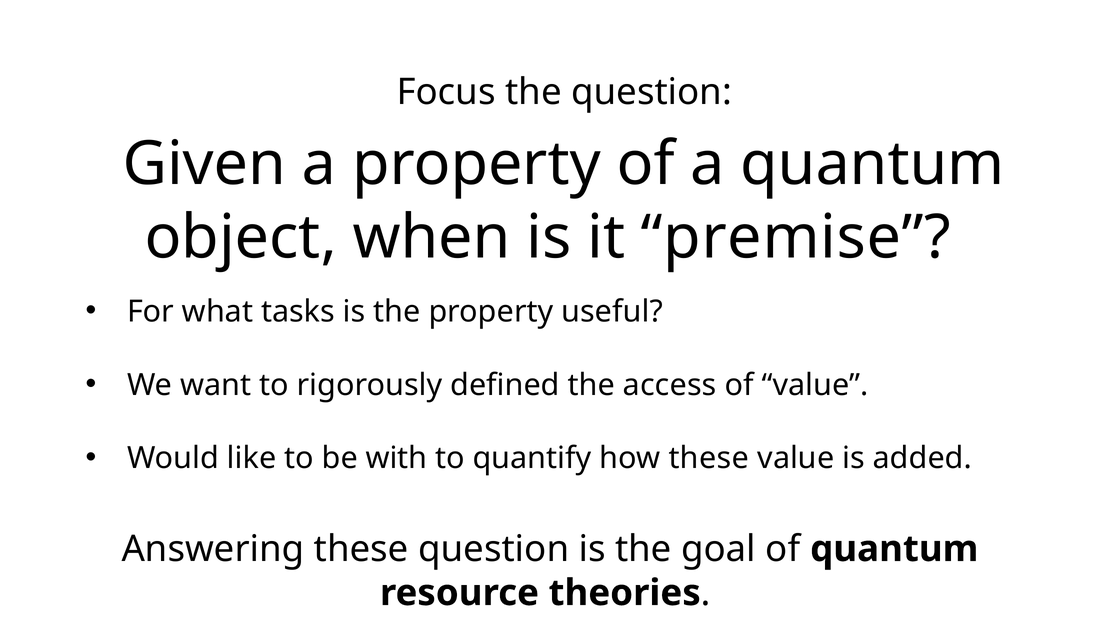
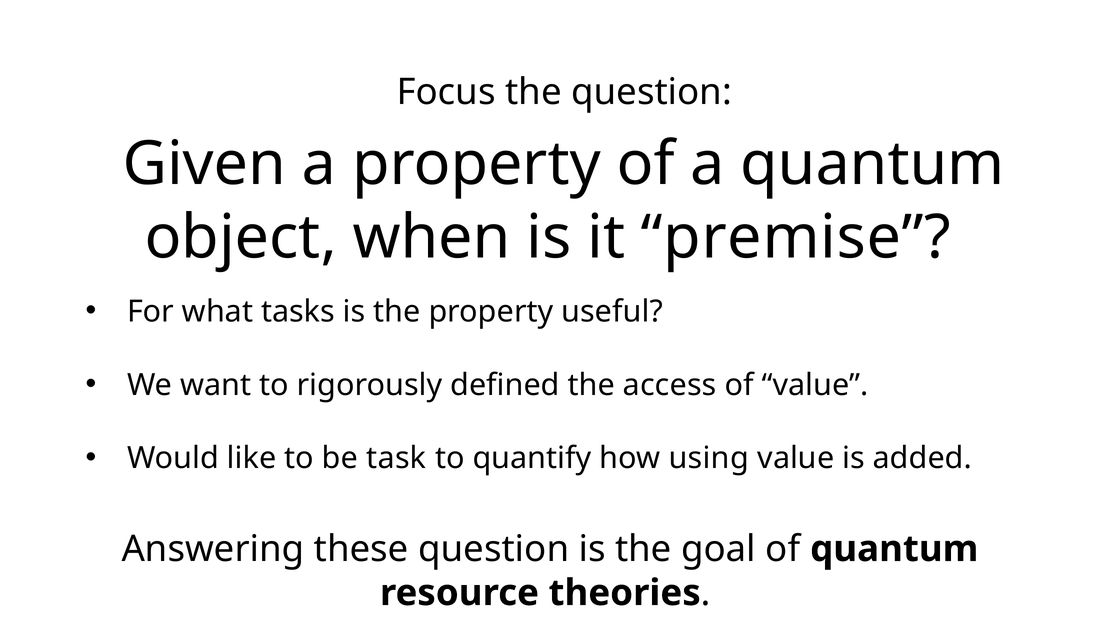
with: with -> task
how these: these -> using
